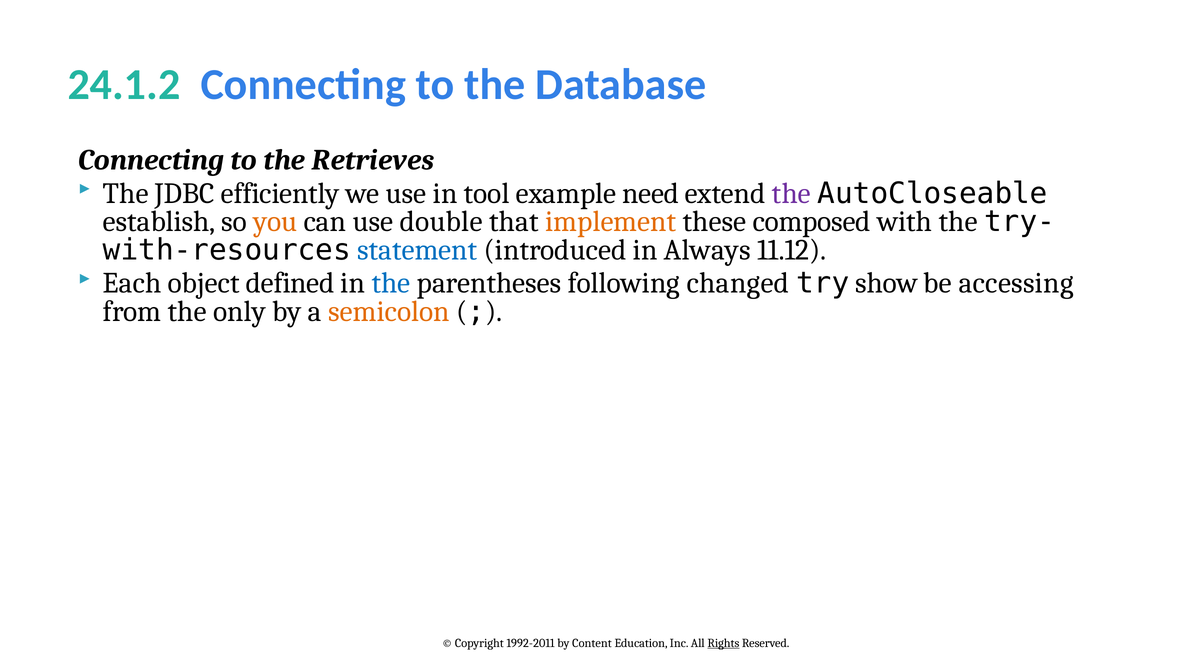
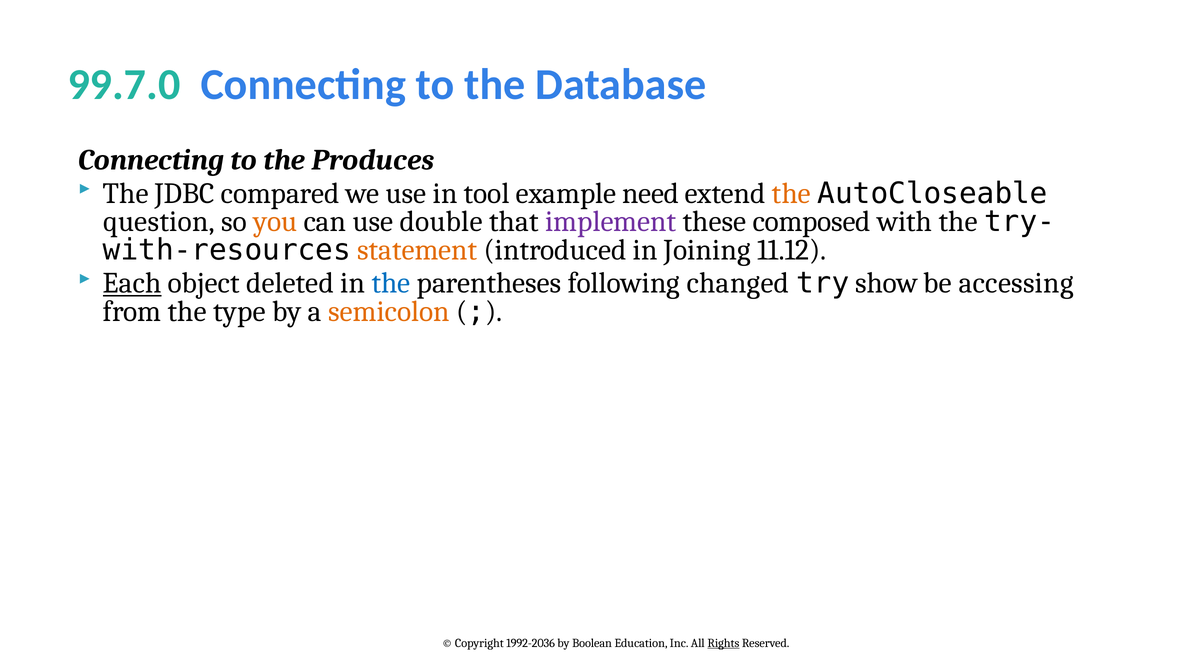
24.1.2: 24.1.2 -> 99.7.0
Retrieves: Retrieves -> Produces
efficiently: efficiently -> compared
the at (791, 193) colour: purple -> orange
establish: establish -> question
implement colour: orange -> purple
statement colour: blue -> orange
Always: Always -> Joining
Each underline: none -> present
defined: defined -> deleted
only: only -> type
1992-2011: 1992-2011 -> 1992-2036
Content: Content -> Boolean
